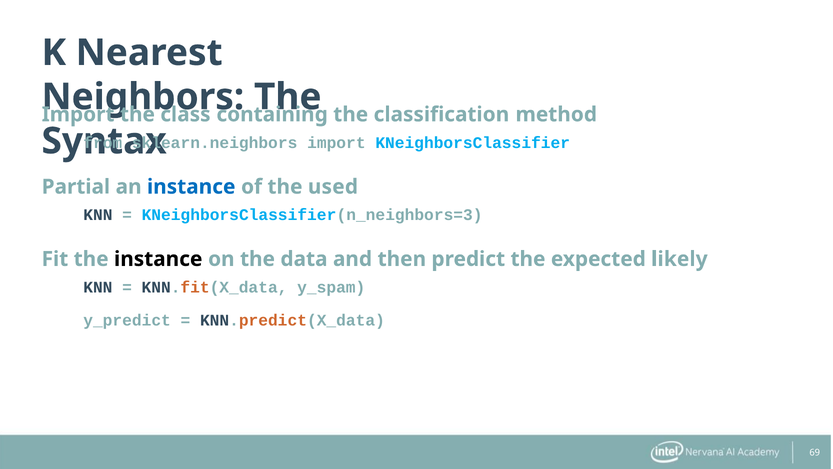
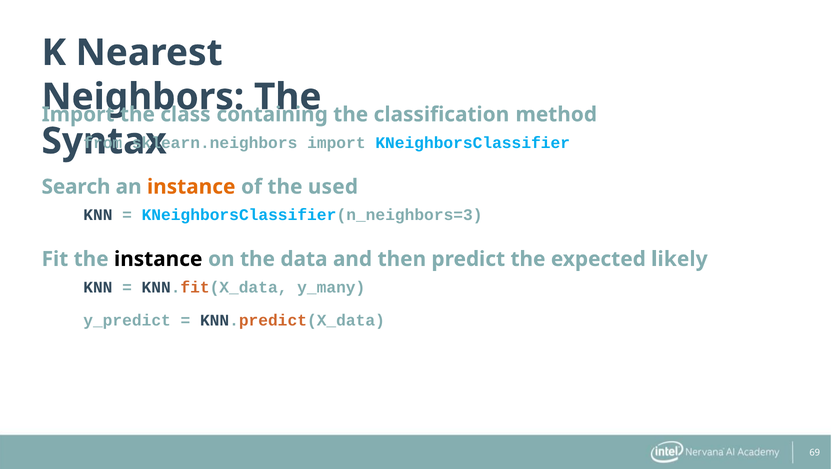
Partial: Partial -> Search
instance at (191, 187) colour: blue -> orange
y_spam: y_spam -> y_many
